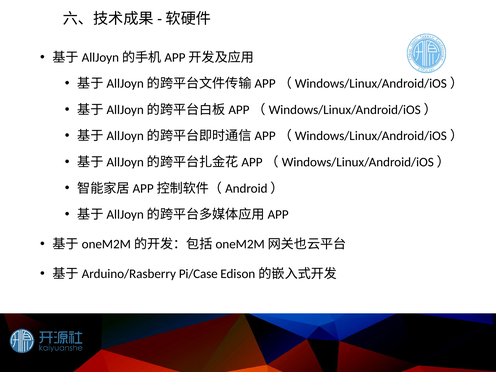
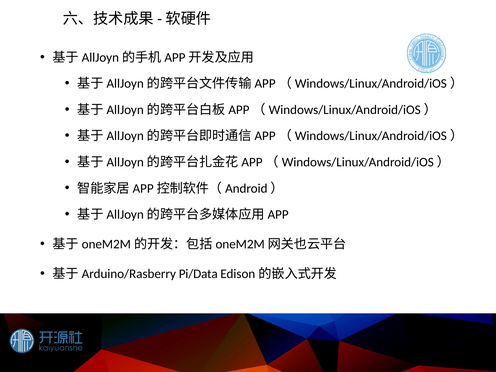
Pi/Case: Pi/Case -> Pi/Data
